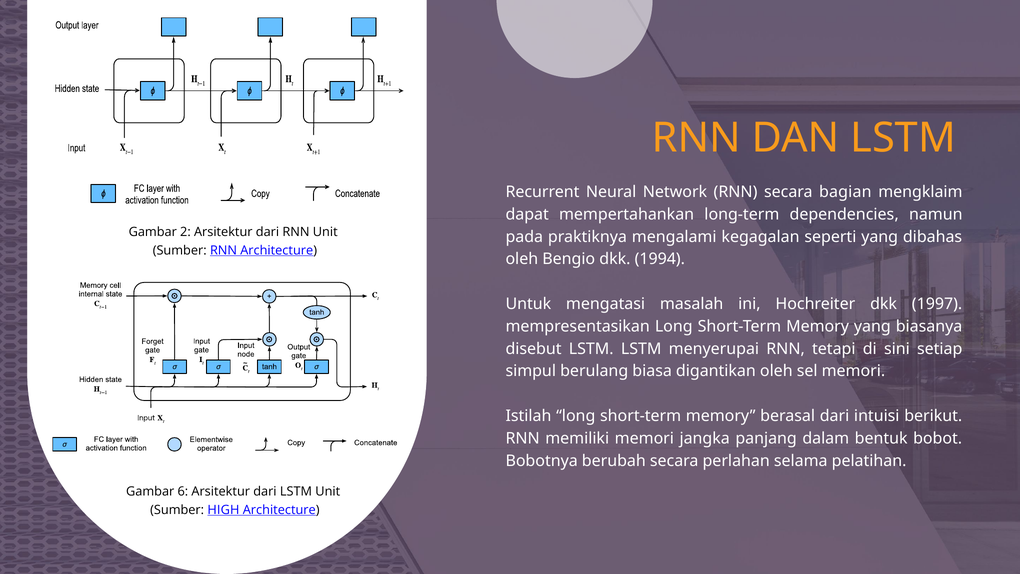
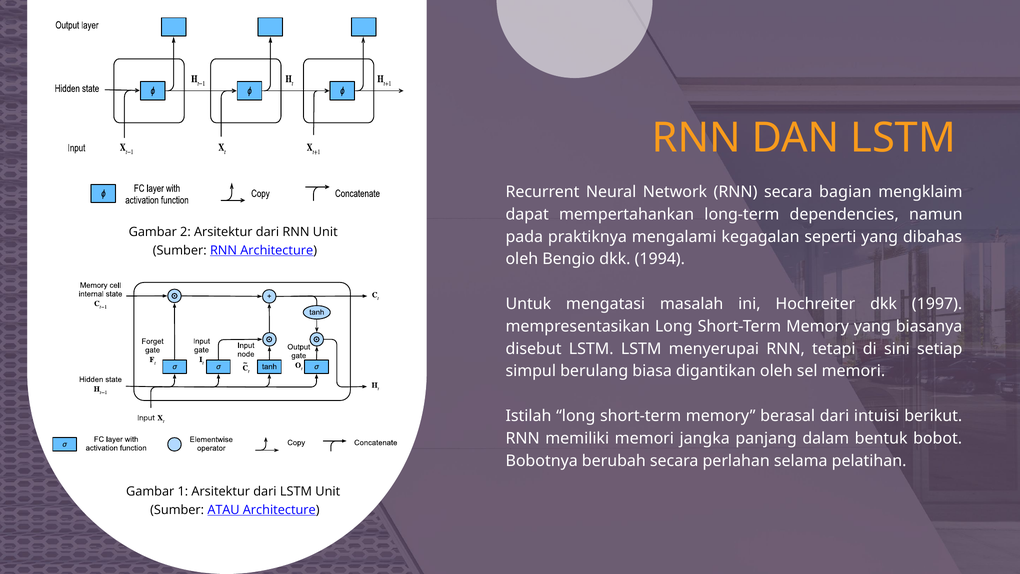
6: 6 -> 1
HIGH: HIGH -> ATAU
